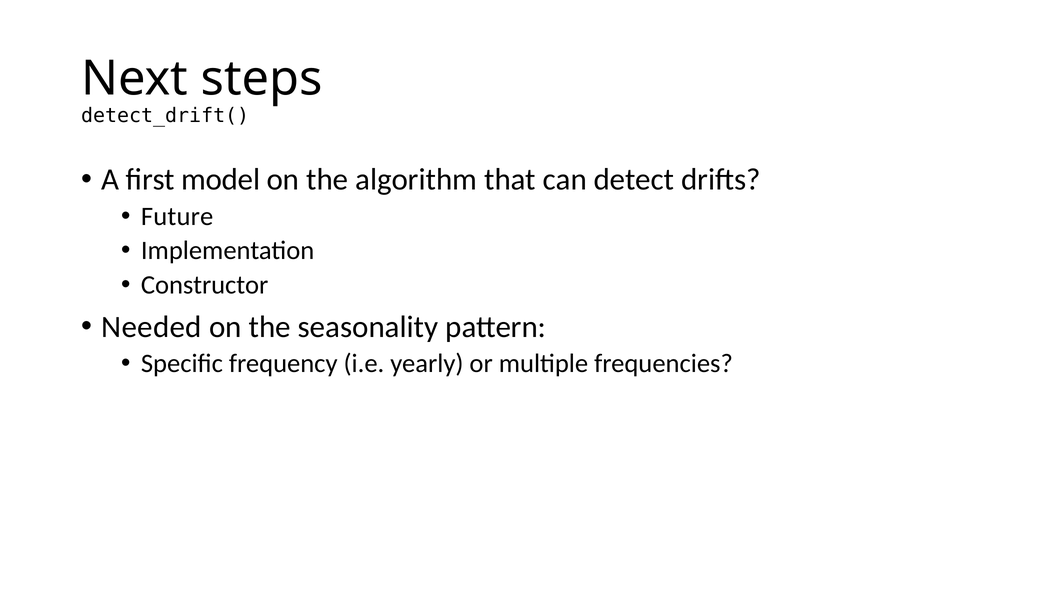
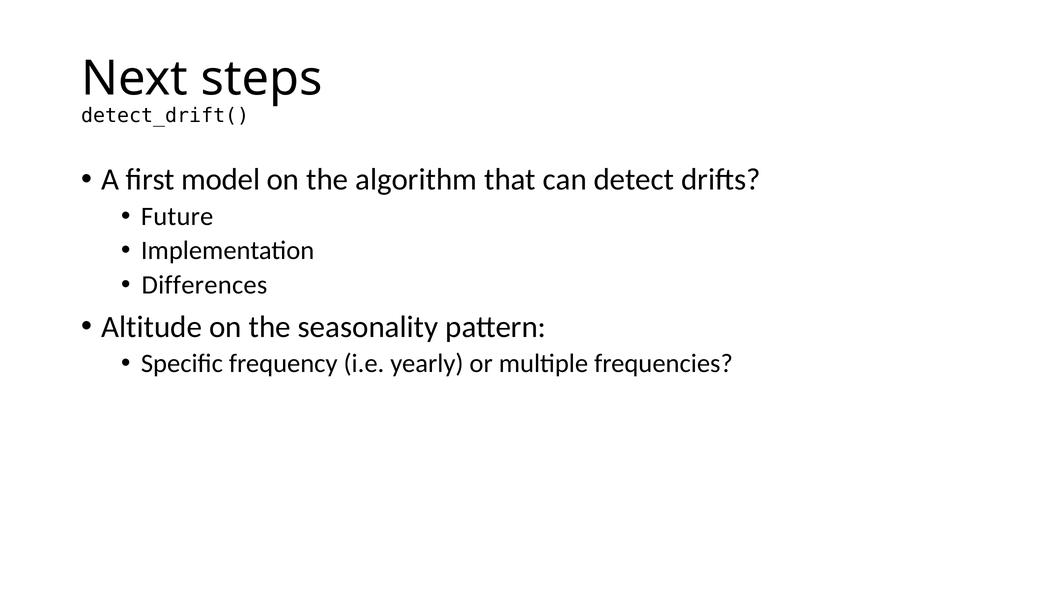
Constructor: Constructor -> Differences
Needed: Needed -> Altitude
